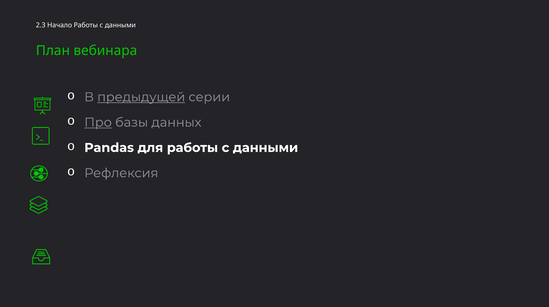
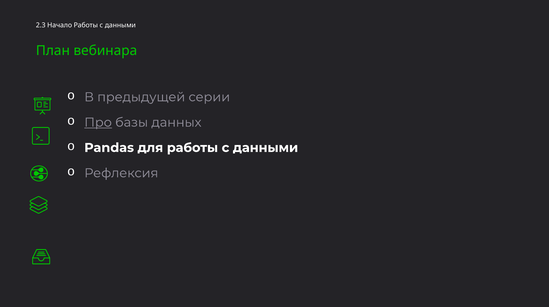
предыдущей underline: present -> none
